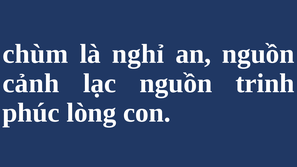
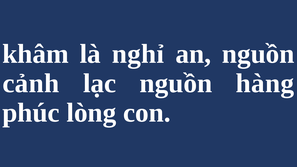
chùm: chùm -> khâm
trinh: trinh -> hàng
